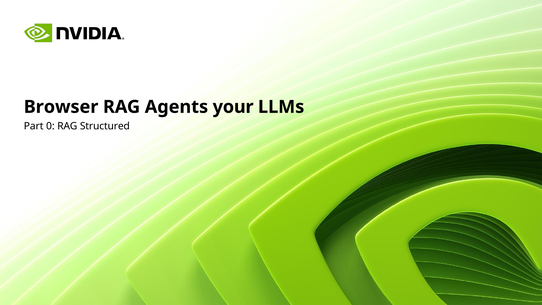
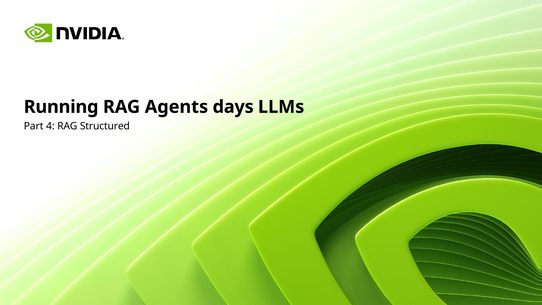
Browser: Browser -> Running
your: your -> days
0: 0 -> 4
